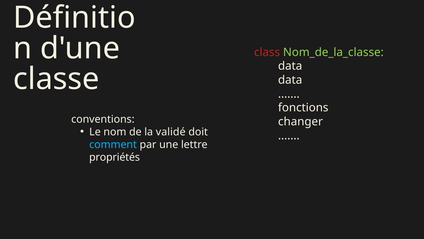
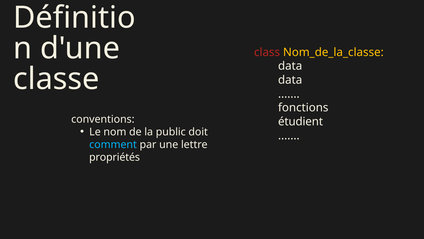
Nom_de_la_classe colour: light green -> yellow
changer: changer -> étudient
validé: validé -> public
